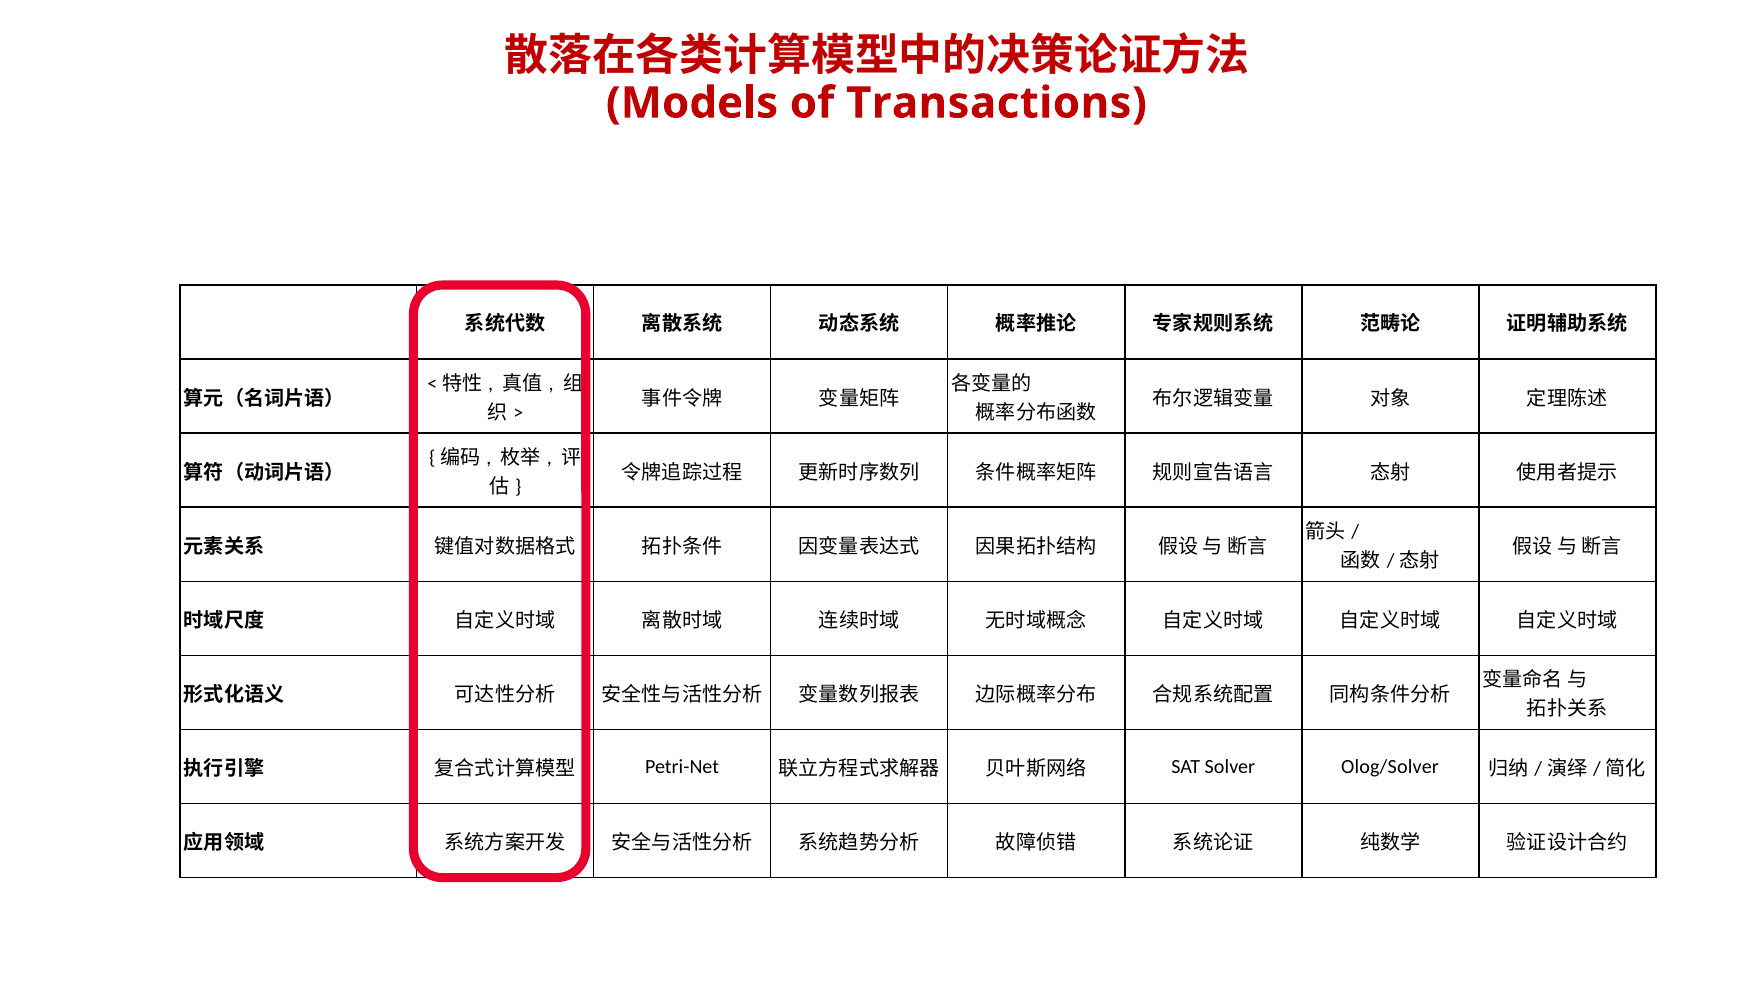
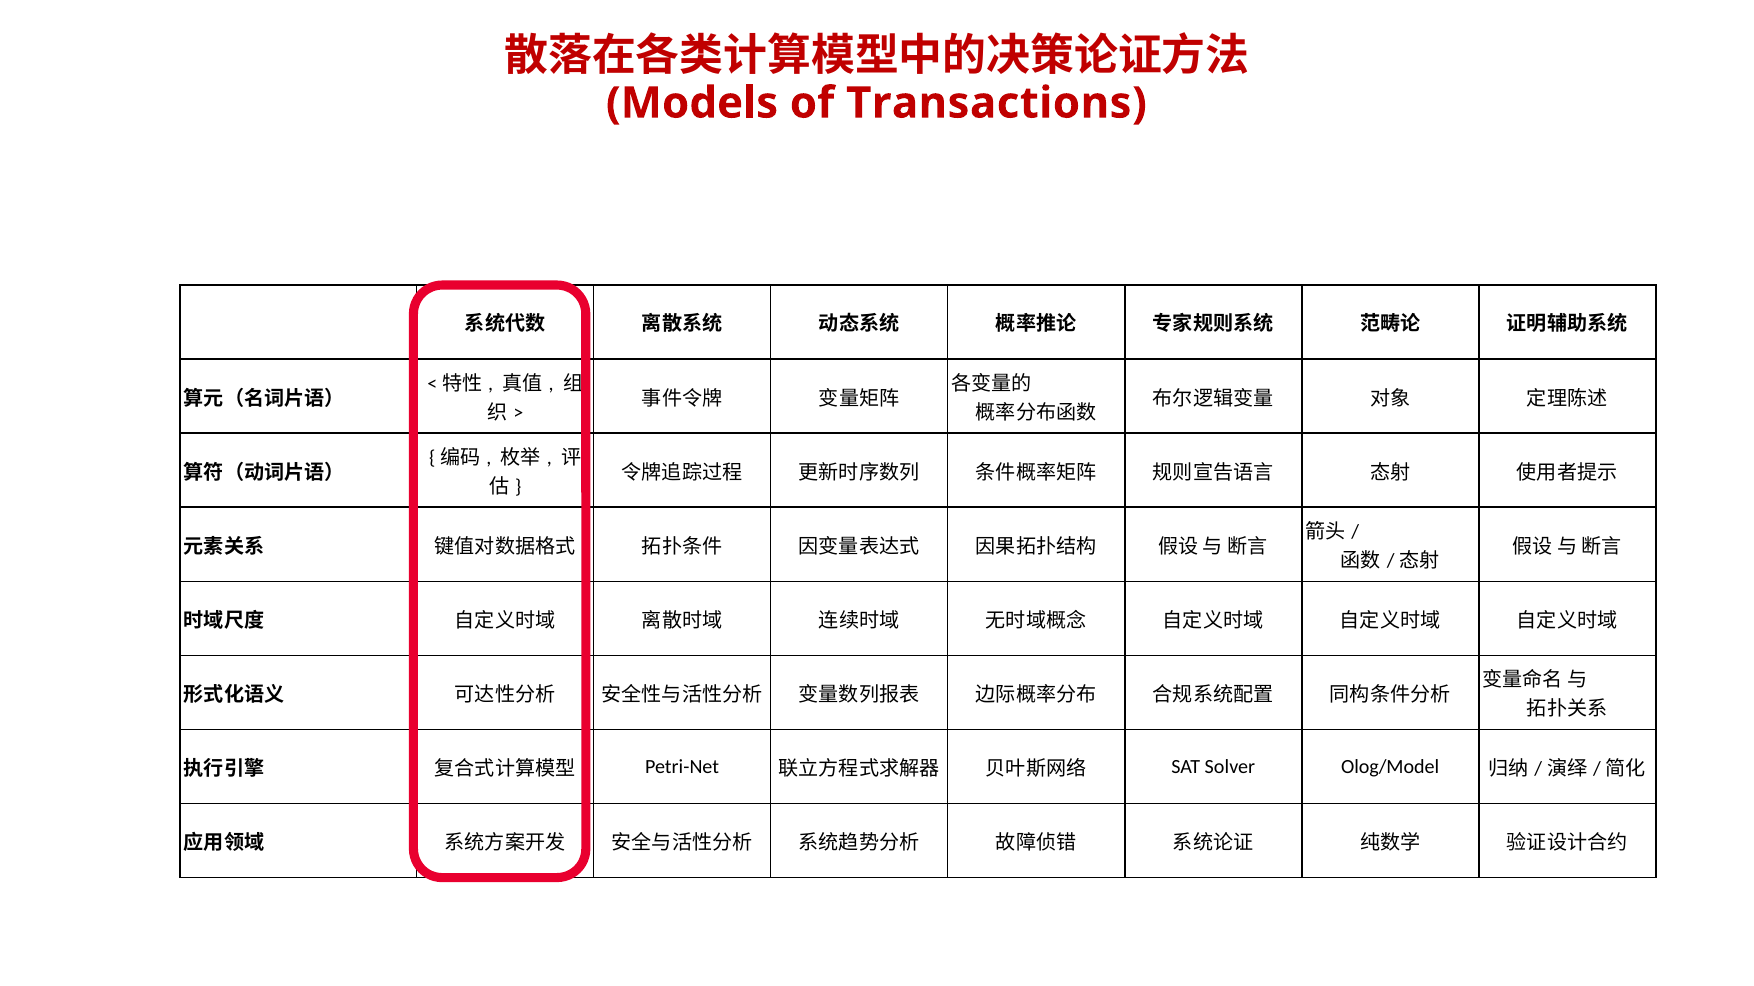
Olog/Solver: Olog/Solver -> Olog/Model
